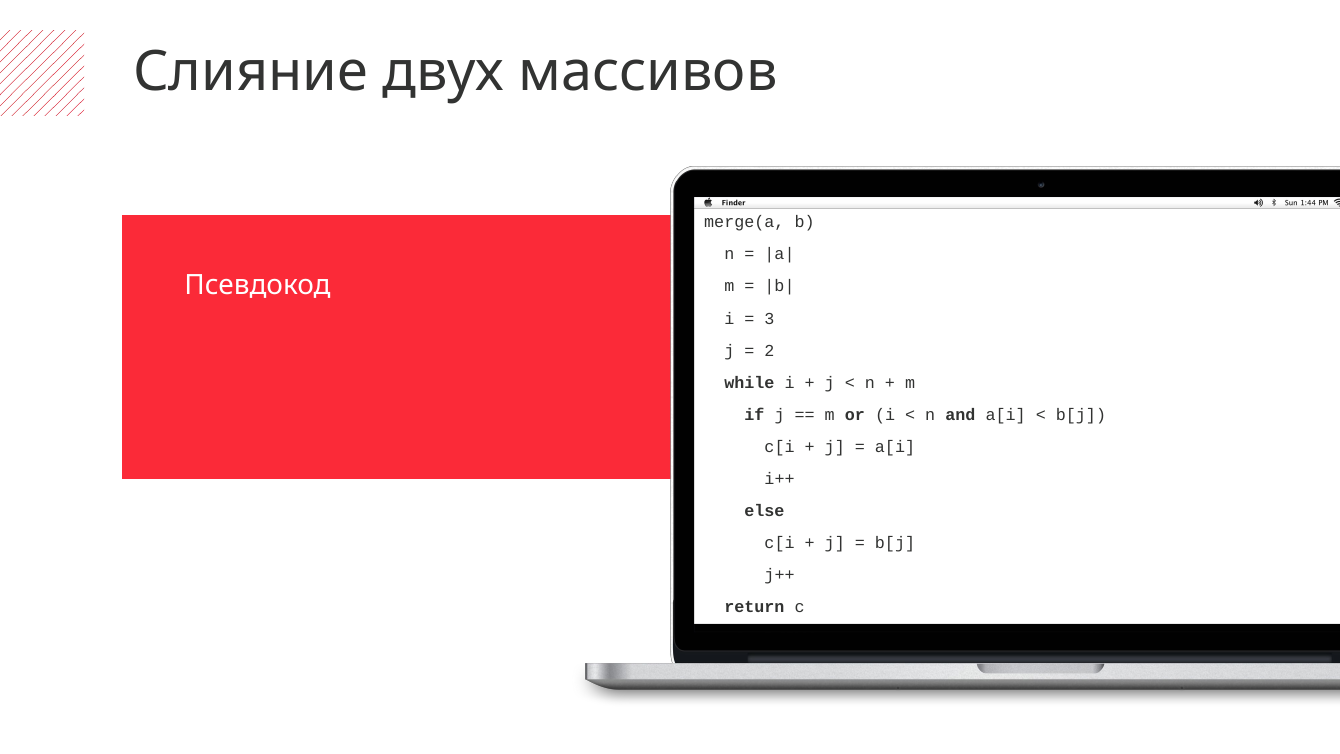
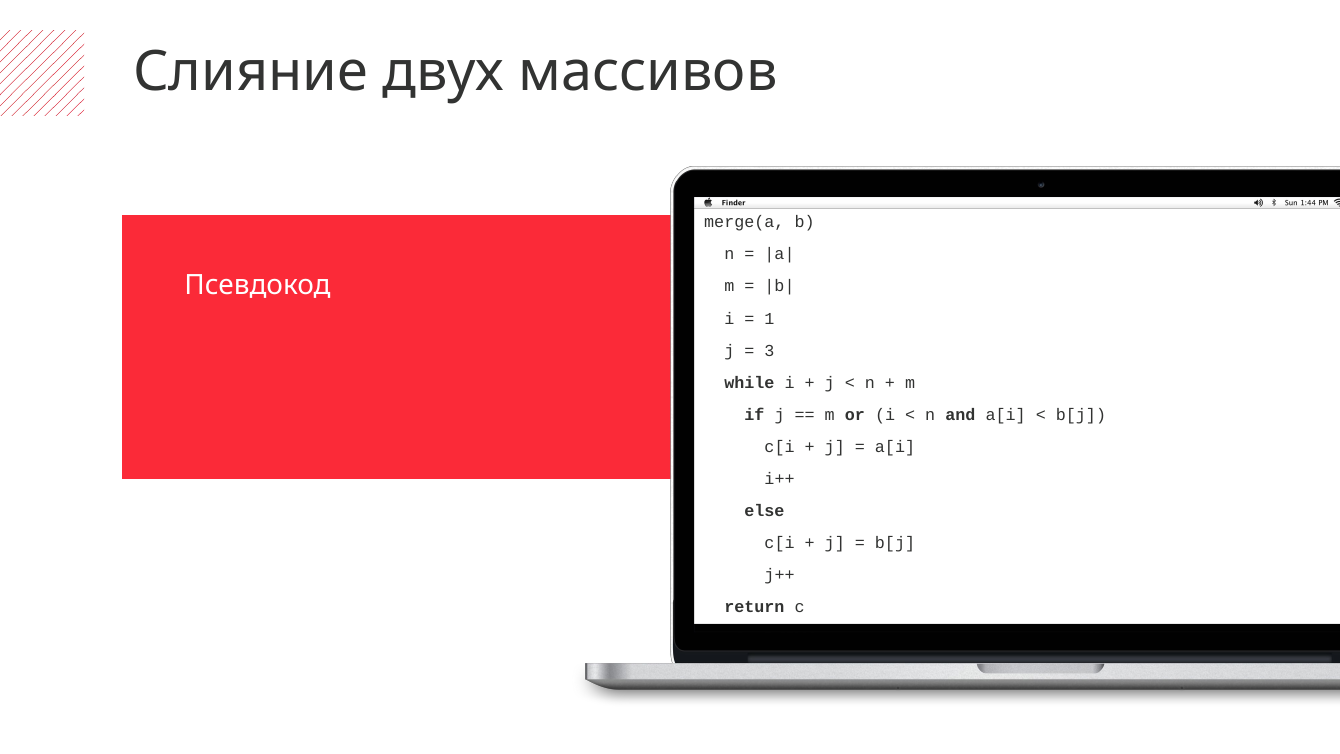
3: 3 -> 1
2: 2 -> 3
